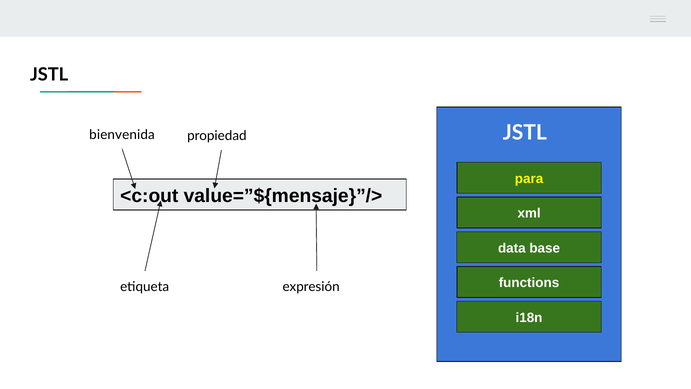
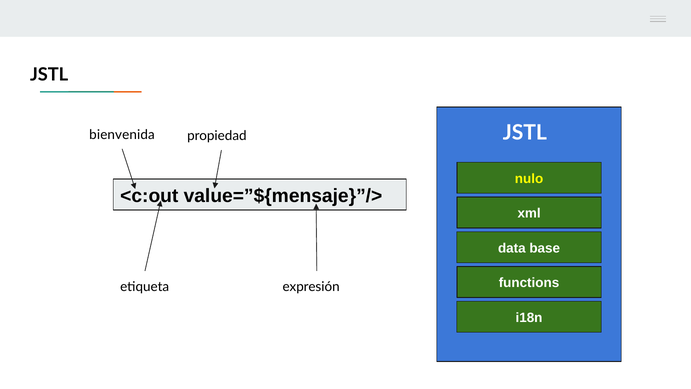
para: para -> nulo
